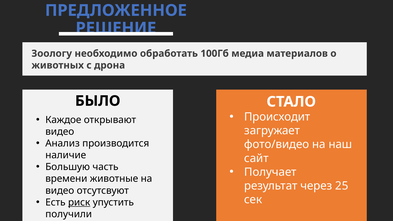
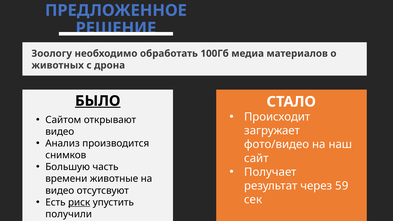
БЫЛО underline: none -> present
Каждое: Каждое -> Сайтом
наличие: наличие -> снимков
25: 25 -> 59
